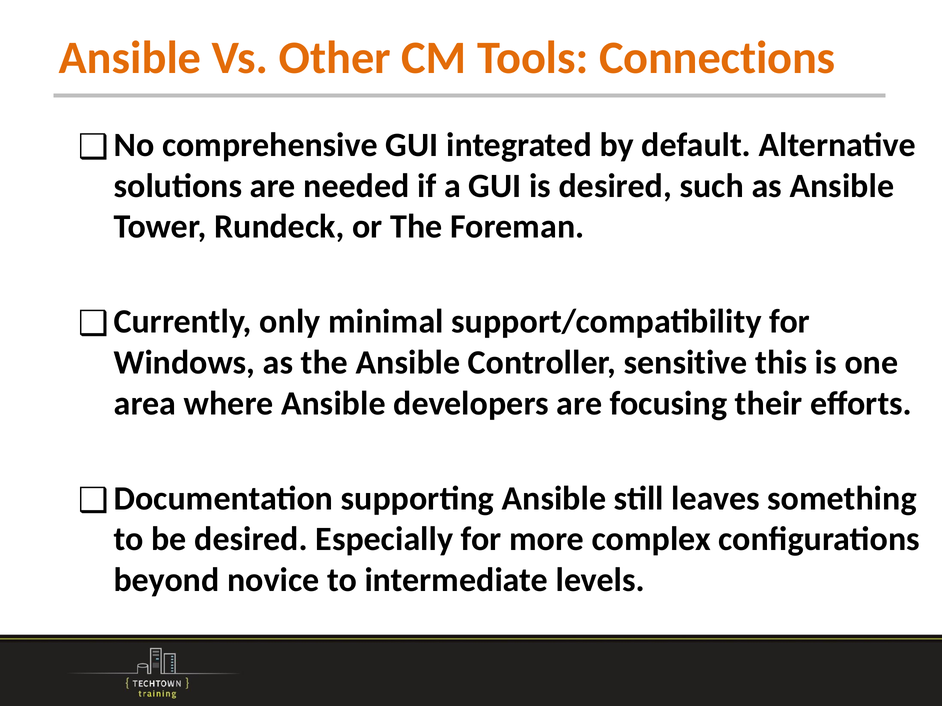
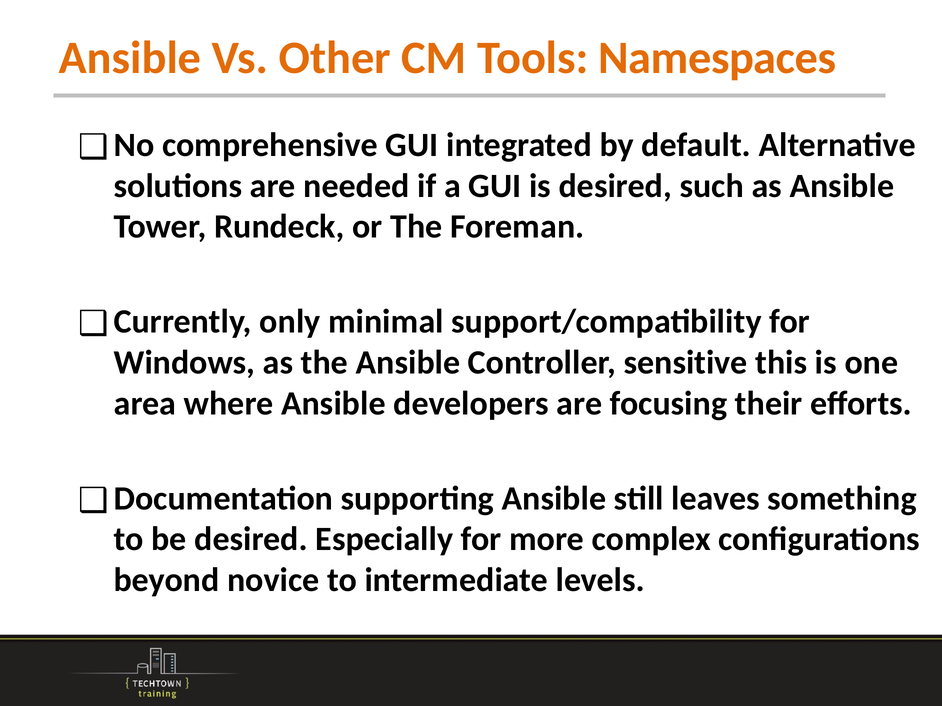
Connections: Connections -> Namespaces
